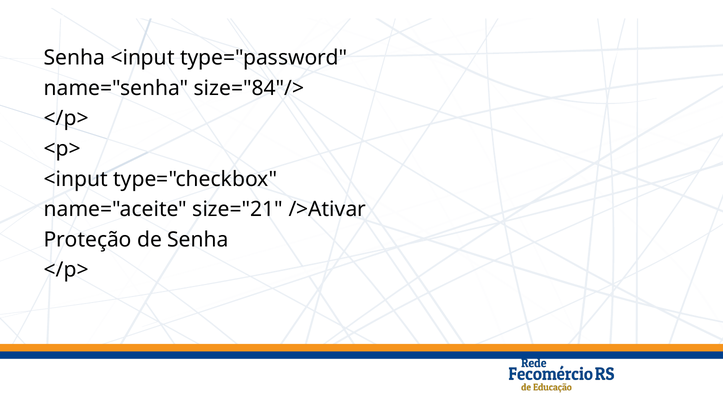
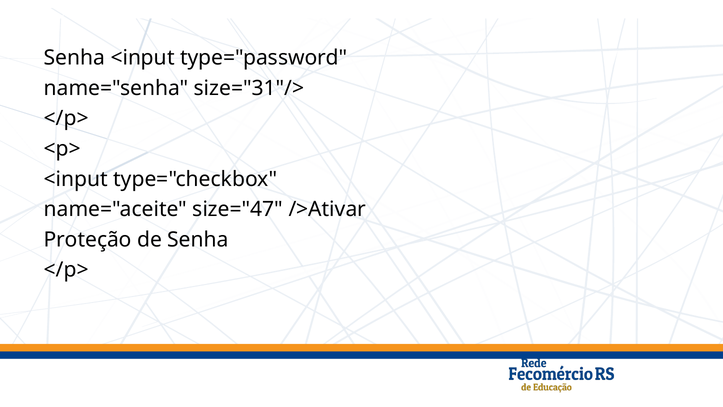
size="84"/>: size="84"/> -> size="31"/>
size="21: size="21 -> size="47
